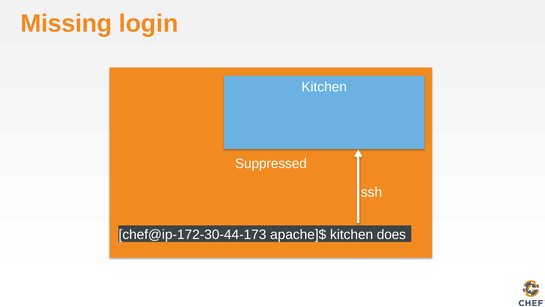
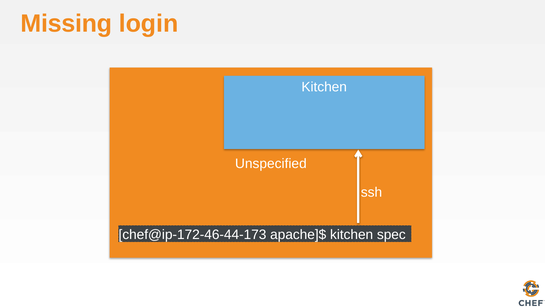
Suppressed: Suppressed -> Unspecified
chef@ip-172-30-44-173: chef@ip-172-30-44-173 -> chef@ip-172-46-44-173
does: does -> spec
